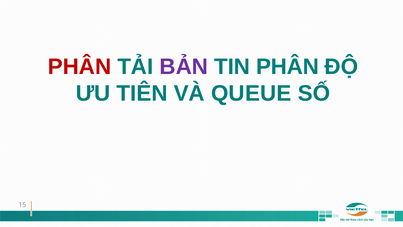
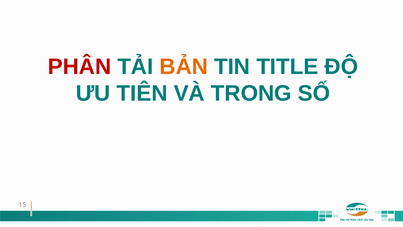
BẢN colour: purple -> orange
TIN PHÂN: PHÂN -> TITLE
QUEUE: QUEUE -> TRONG
